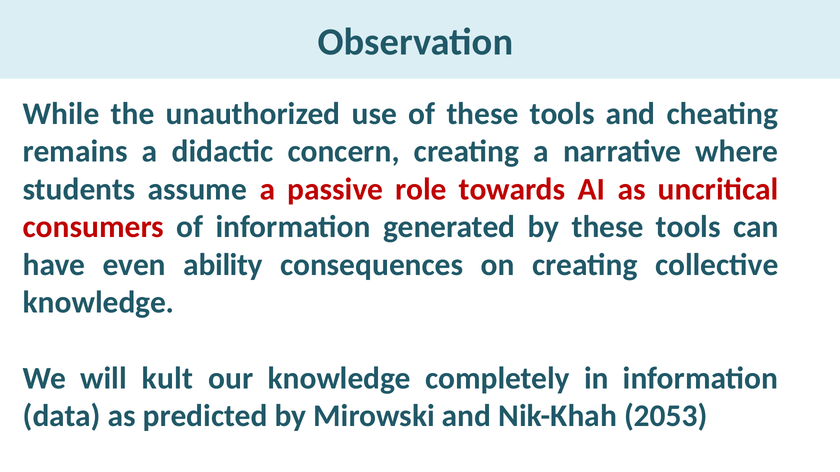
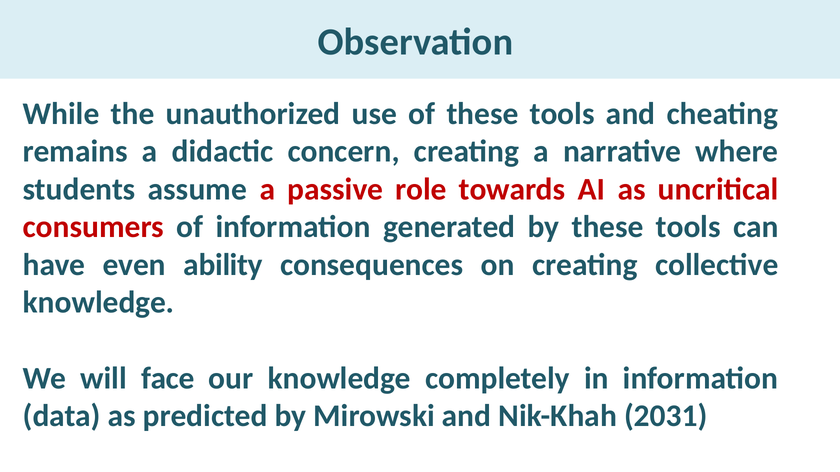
kult: kult -> face
2053: 2053 -> 2031
